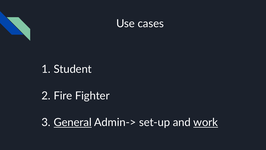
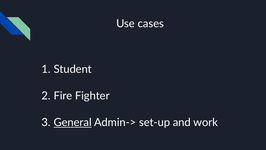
work underline: present -> none
